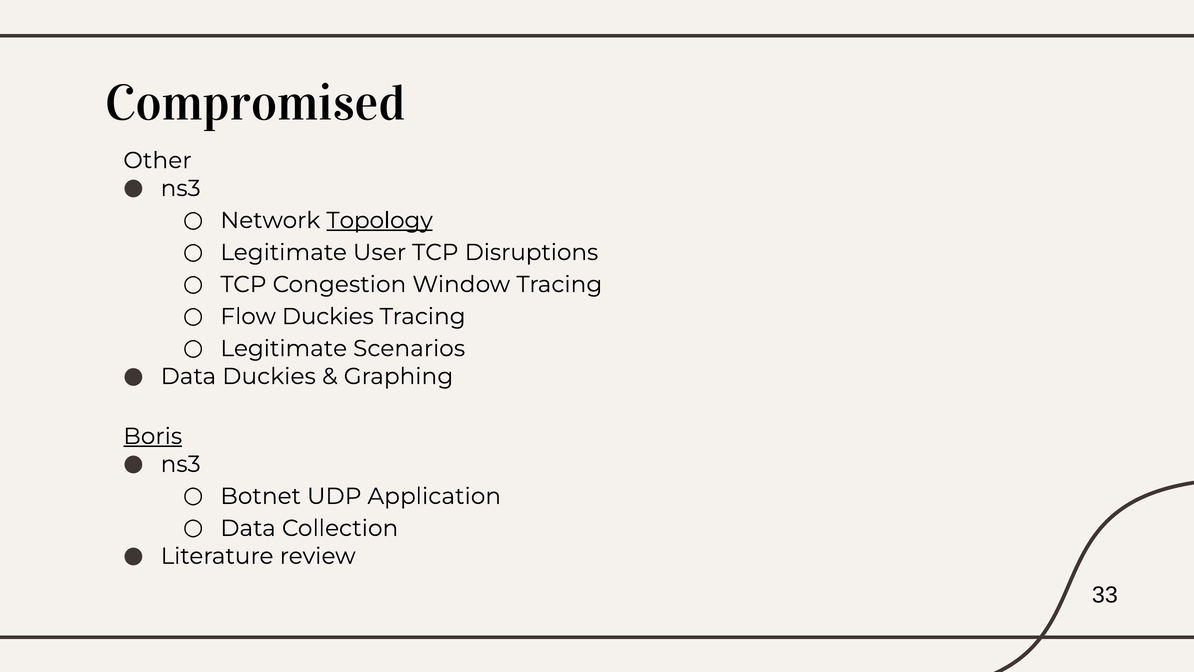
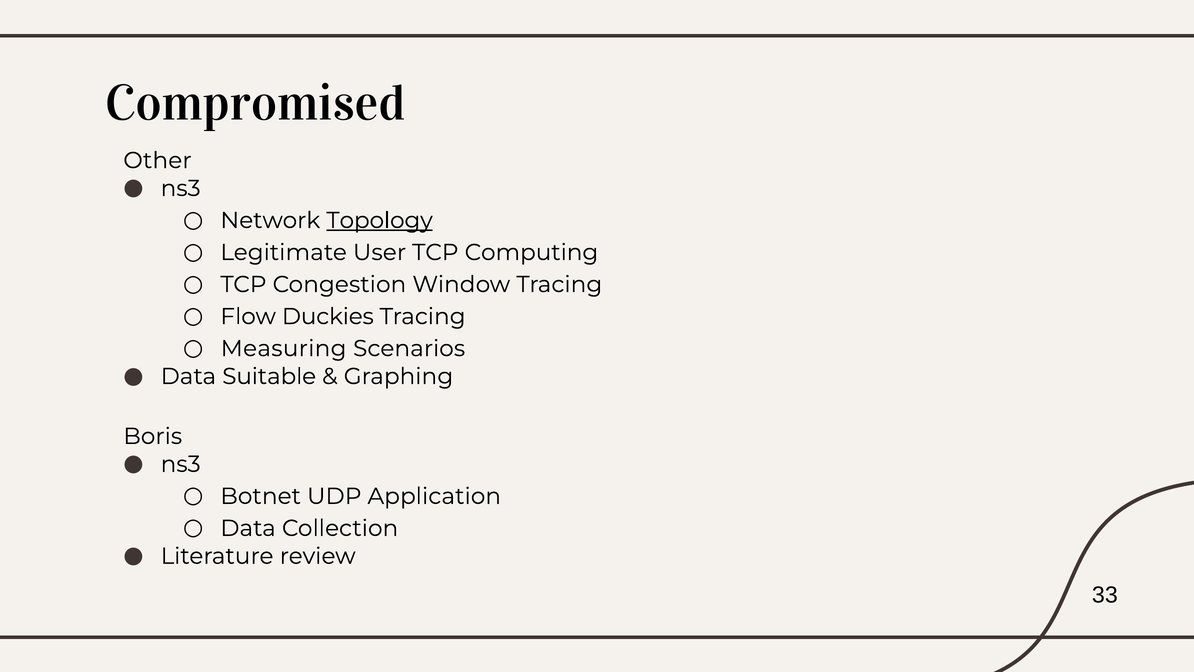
Disruptions: Disruptions -> Computing
Legitimate at (284, 348): Legitimate -> Measuring
Data Duckies: Duckies -> Suitable
Boris underline: present -> none
